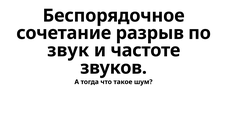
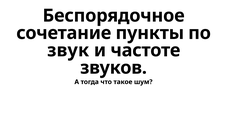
разрыв: разрыв -> пункты
